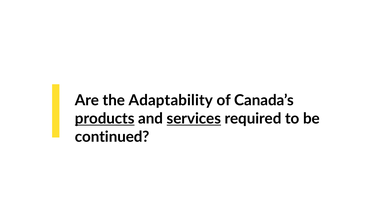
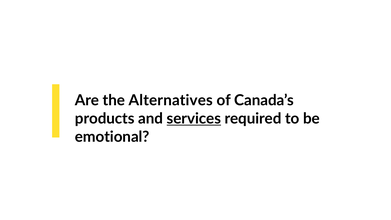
Adaptability: Adaptability -> Alternatives
products underline: present -> none
continued: continued -> emotional
